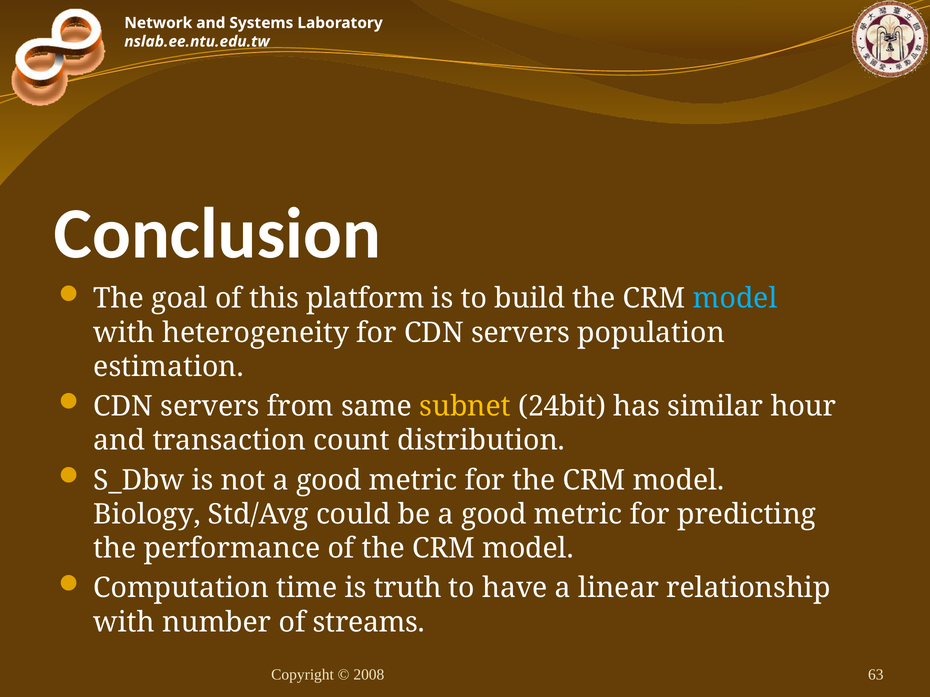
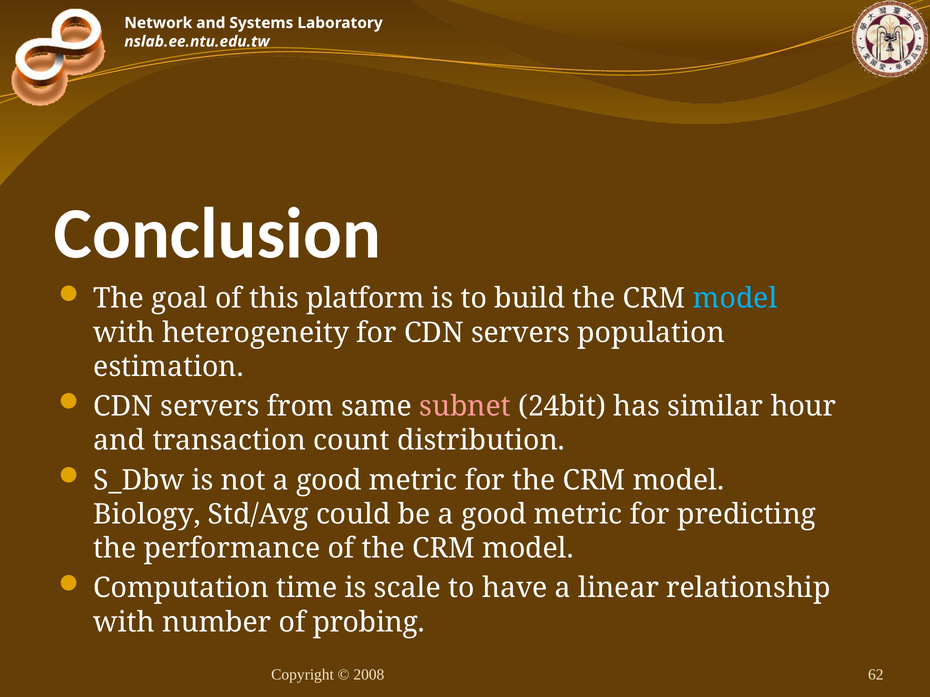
subnet colour: yellow -> pink
truth: truth -> scale
streams: streams -> probing
63: 63 -> 62
